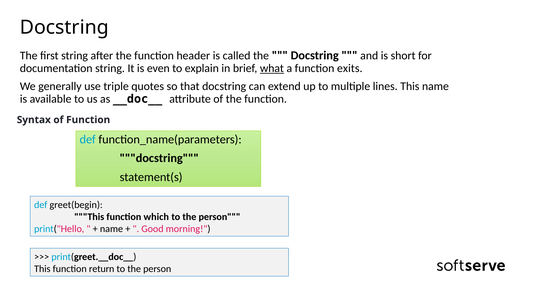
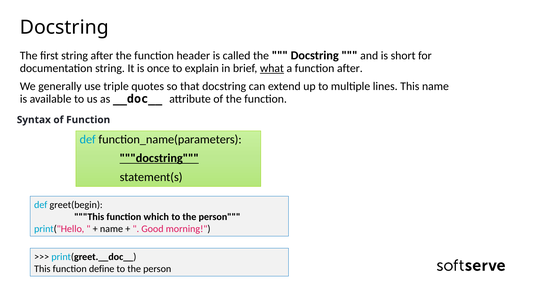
even: even -> once
function exits: exits -> after
docstring at (159, 158) underline: none -> present
return: return -> define
